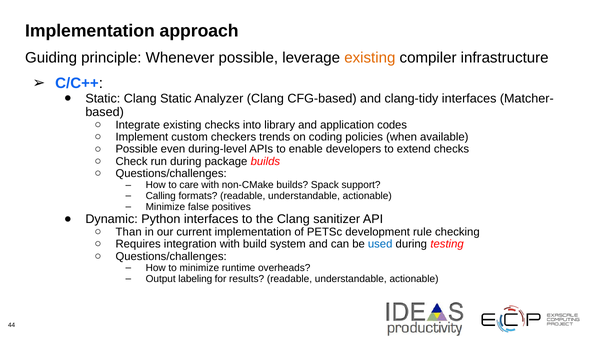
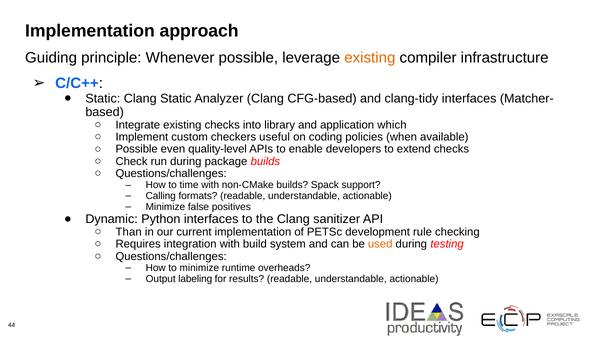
codes: codes -> which
trends: trends -> useful
during-level: during-level -> quality-level
care: care -> time
used colour: blue -> orange
